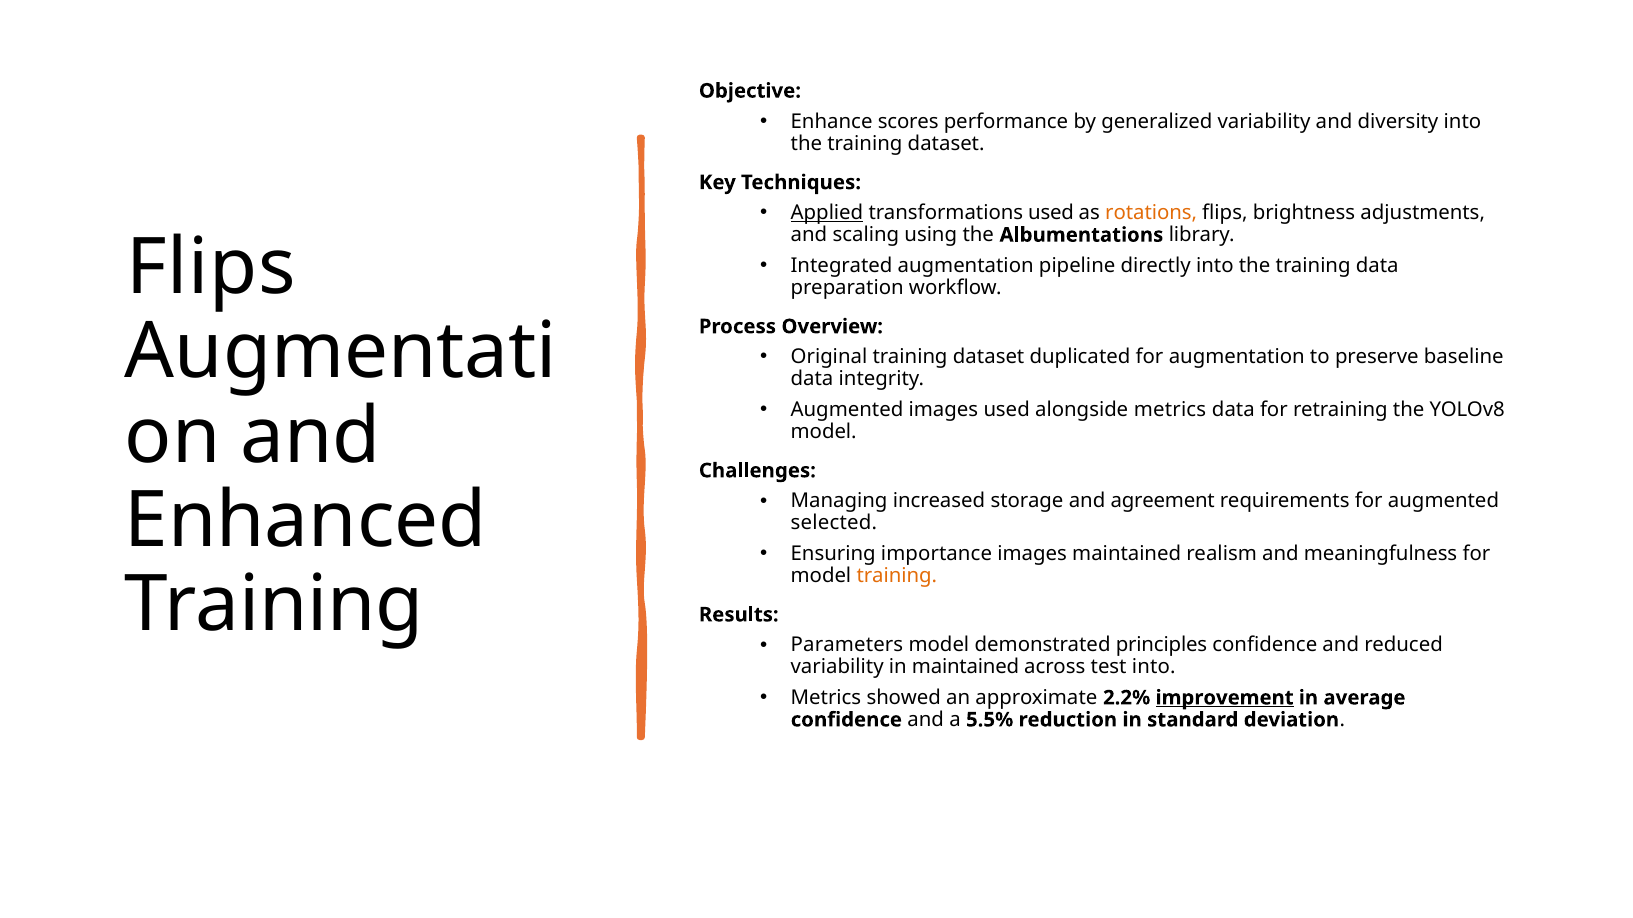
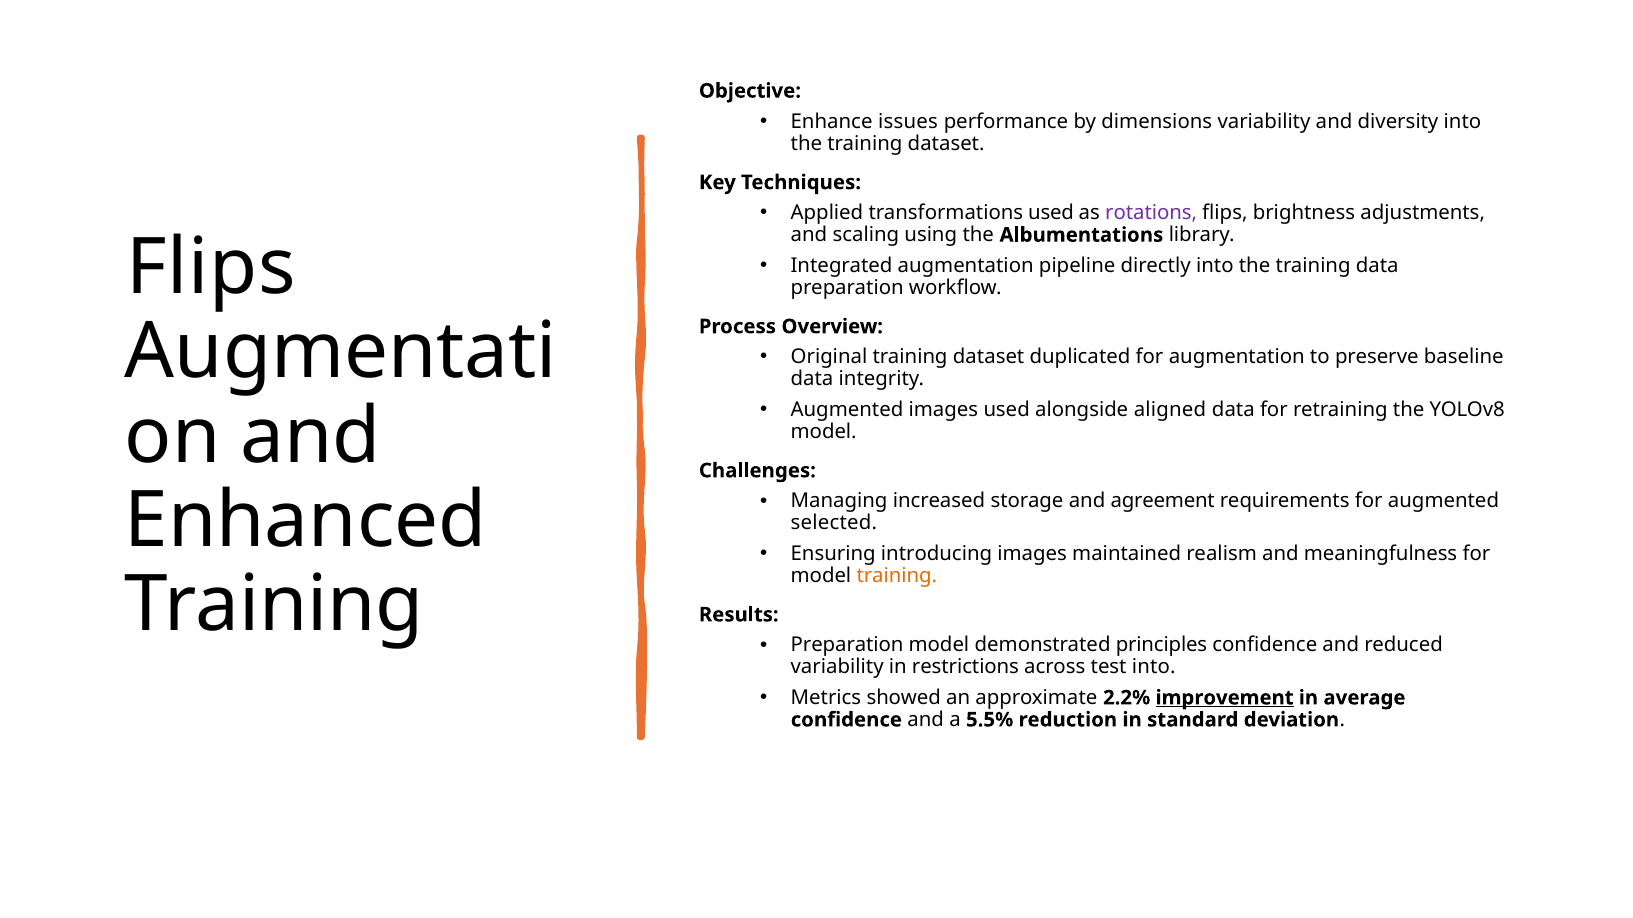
scores: scores -> issues
generalized: generalized -> dimensions
Applied underline: present -> none
rotations colour: orange -> purple
alongside metrics: metrics -> aligned
importance: importance -> introducing
Parameters at (847, 646): Parameters -> Preparation
in maintained: maintained -> restrictions
